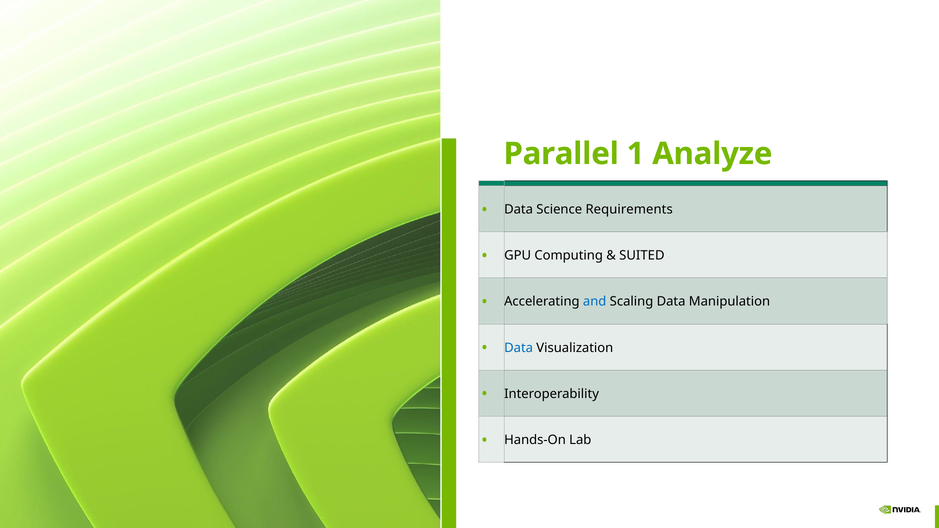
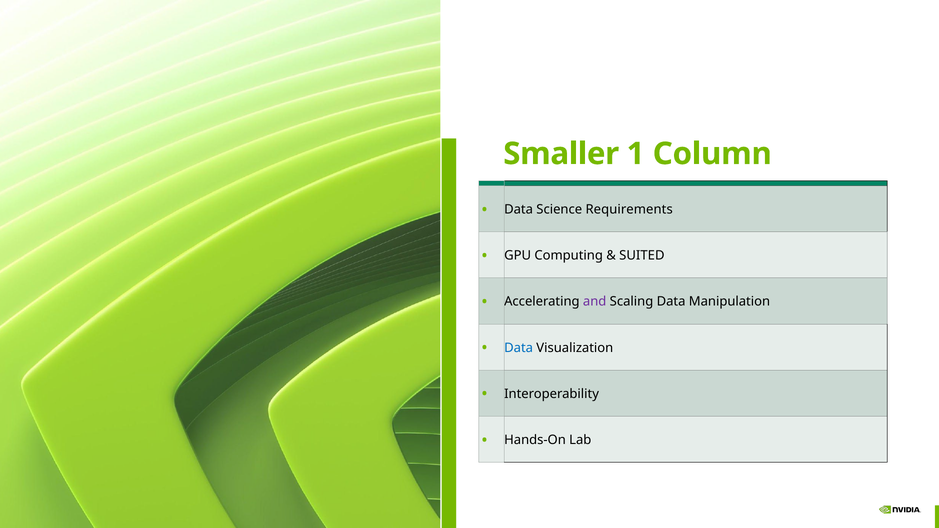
Parallel: Parallel -> Smaller
Analyze: Analyze -> Column
and colour: blue -> purple
